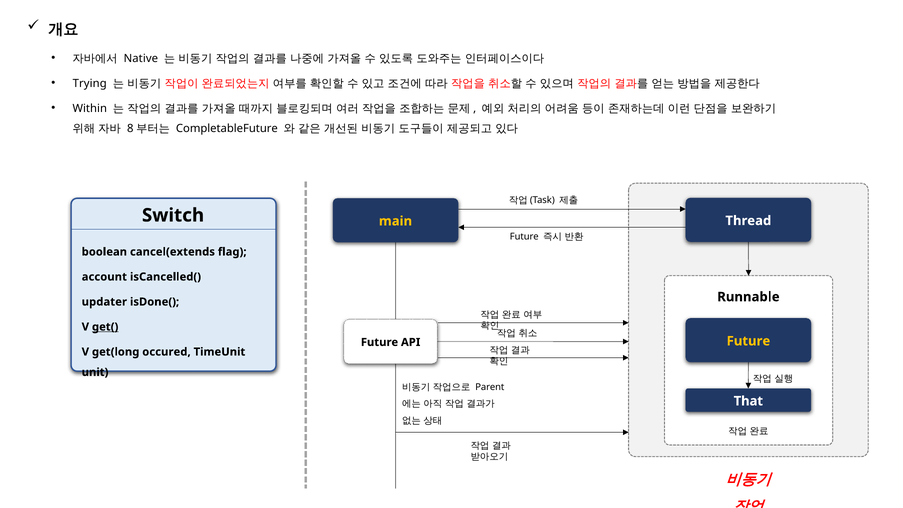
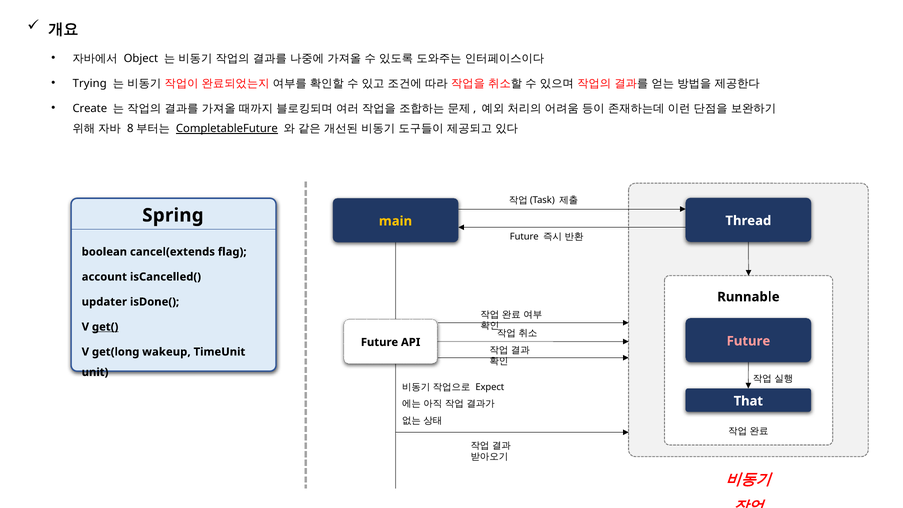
Native: Native -> Object
Within: Within -> Create
CompletableFuture underline: none -> present
Switch: Switch -> Spring
Future at (748, 341) colour: yellow -> pink
occured: occured -> wakeup
Parent: Parent -> Expect
